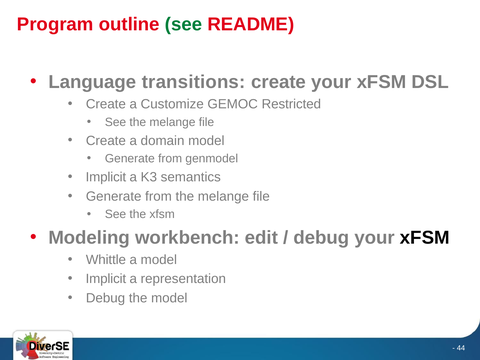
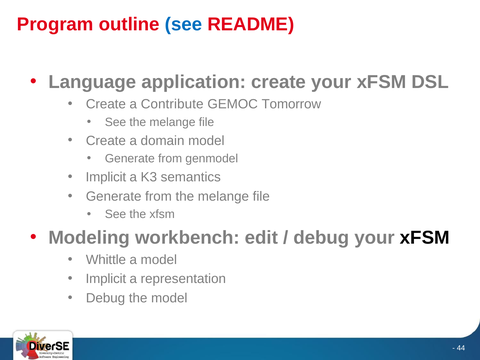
see at (184, 24) colour: green -> blue
transitions: transitions -> application
Customize: Customize -> Contribute
Restricted: Restricted -> Tomorrow
